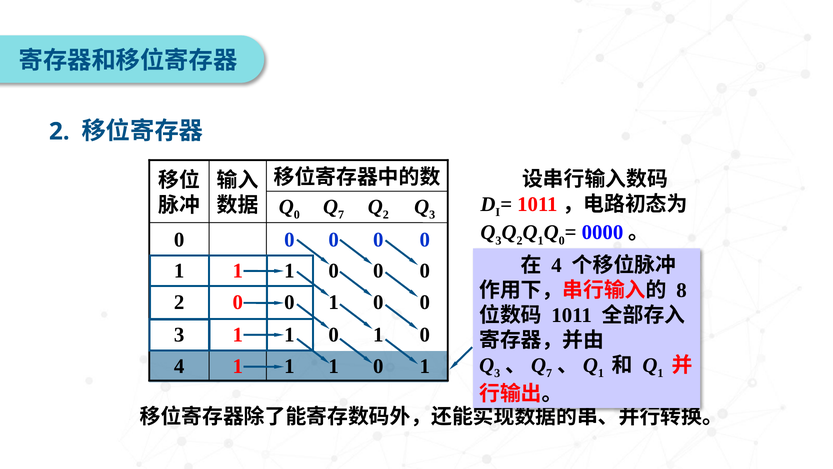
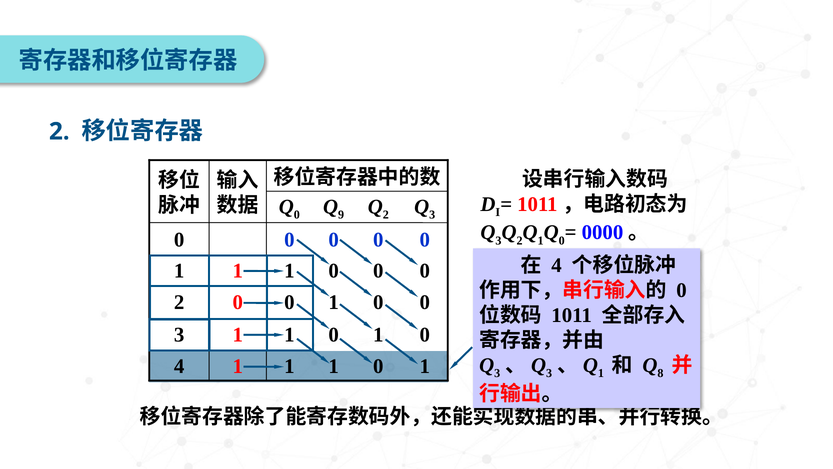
7 at (341, 215): 7 -> 9
8 at (682, 290): 8 -> 0
7 at (549, 373): 7 -> 3
1 at (661, 373): 1 -> 8
